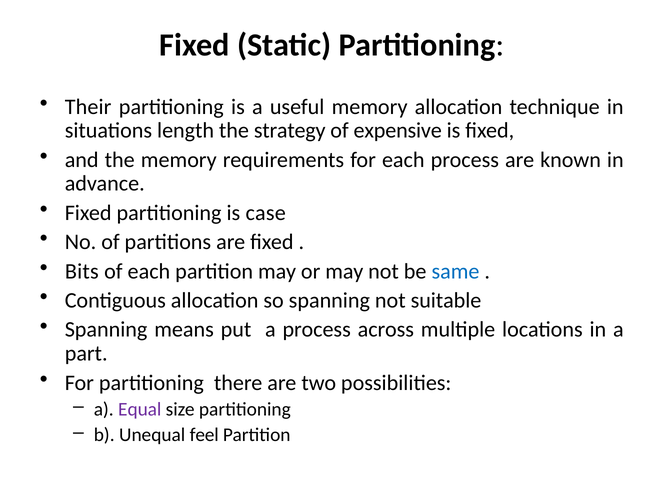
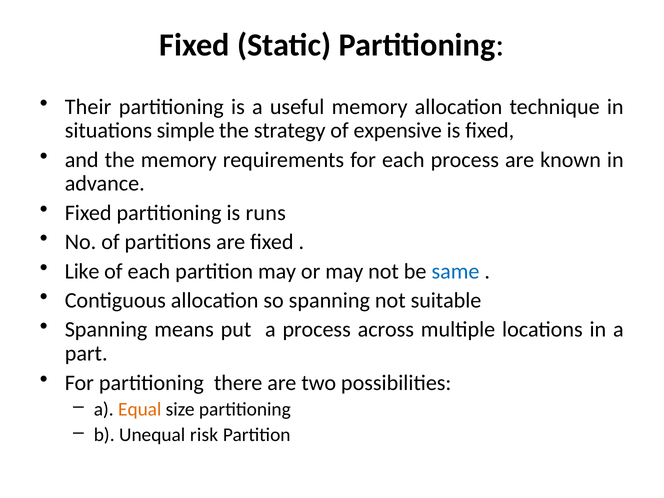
length: length -> simple
case: case -> runs
Bits: Bits -> Like
Equal colour: purple -> orange
feel: feel -> risk
